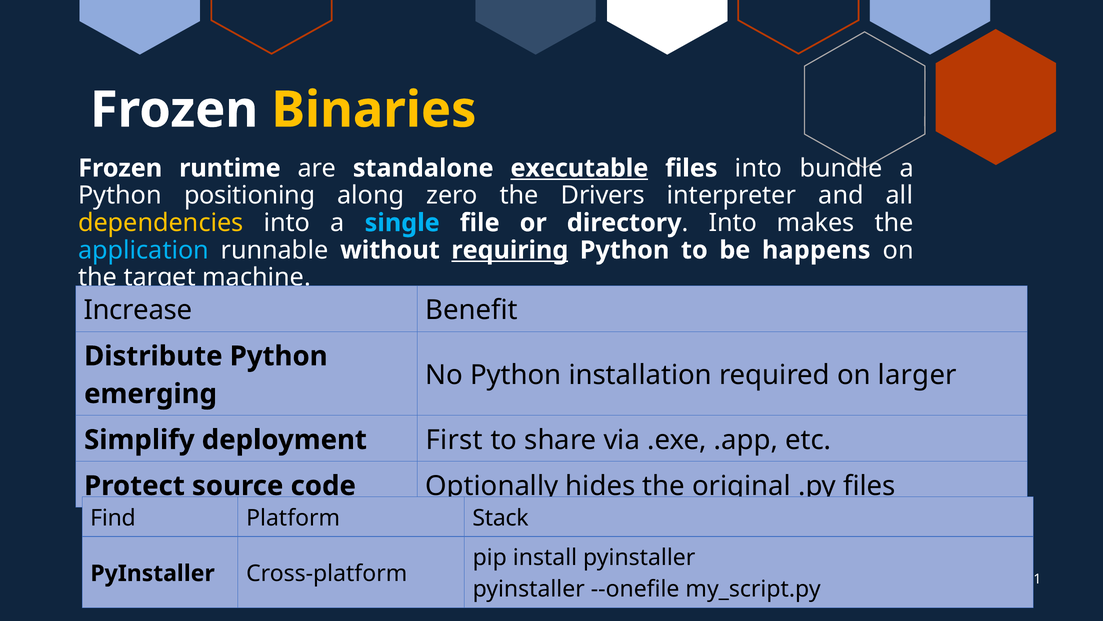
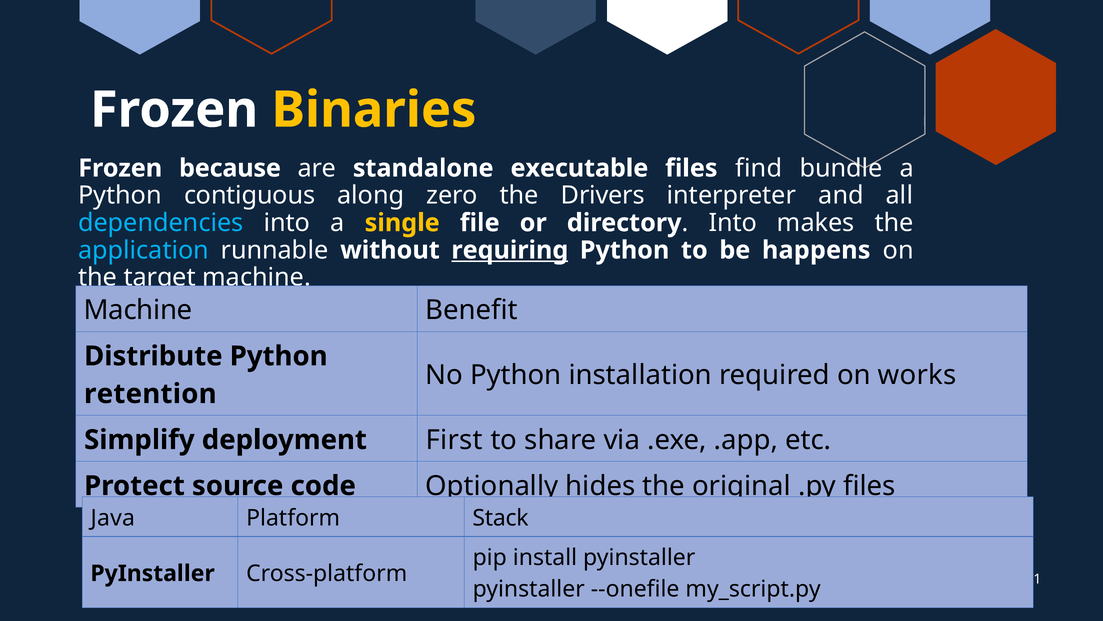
runtime: runtime -> because
executable underline: present -> none
files into: into -> find
positioning: positioning -> contiguous
dependencies colour: yellow -> light blue
single colour: light blue -> yellow
Increase at (138, 310): Increase -> Machine
larger: larger -> works
emerging: emerging -> retention
Find: Find -> Java
